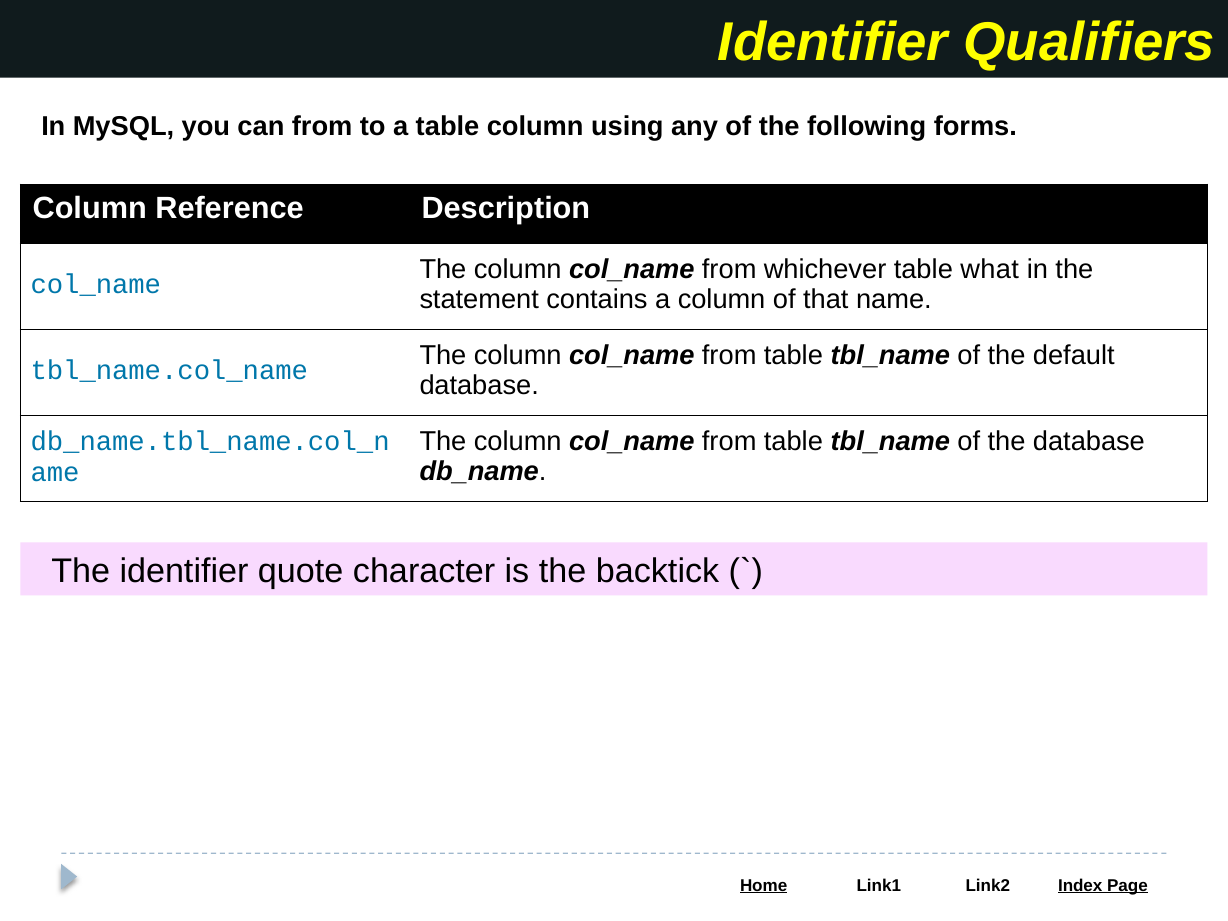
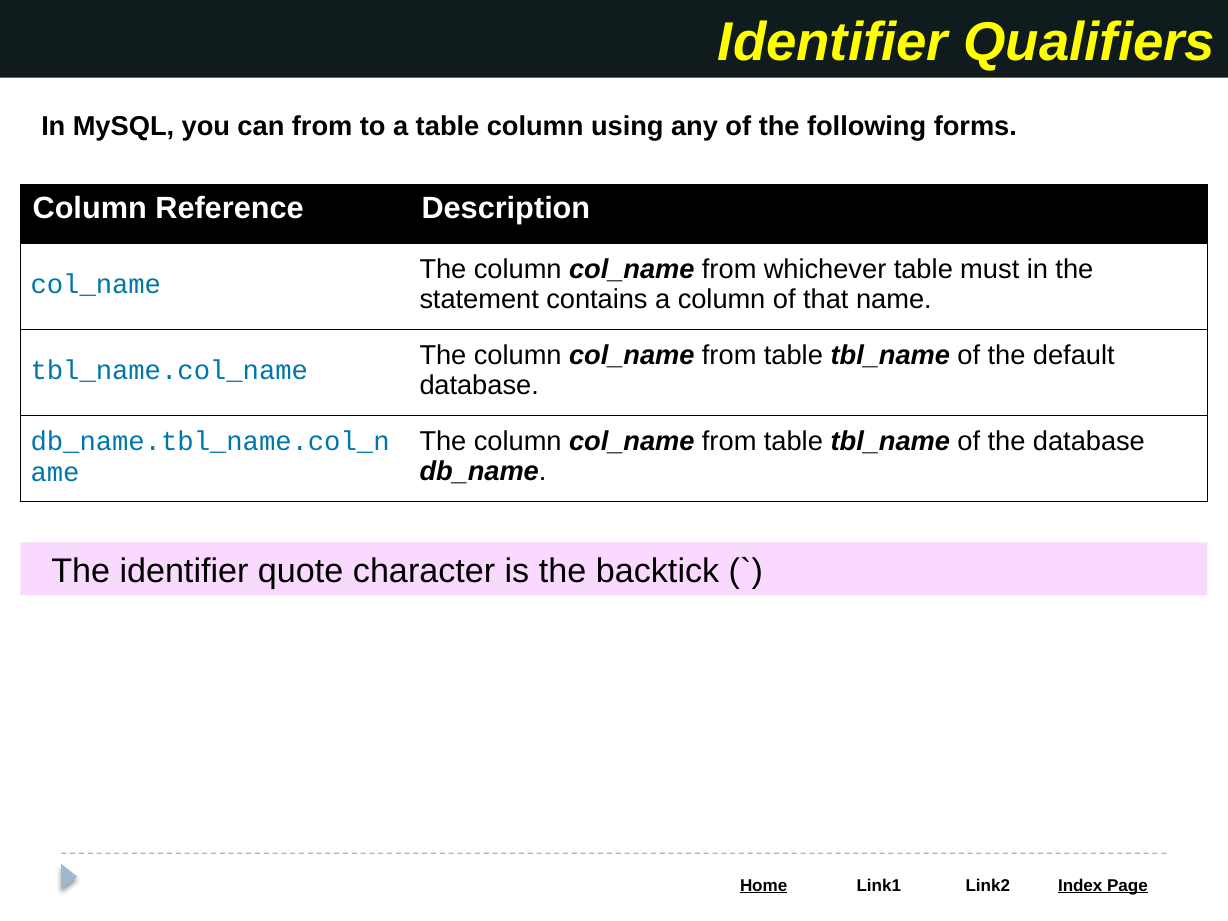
what: what -> must
